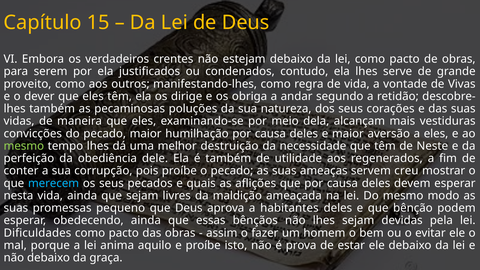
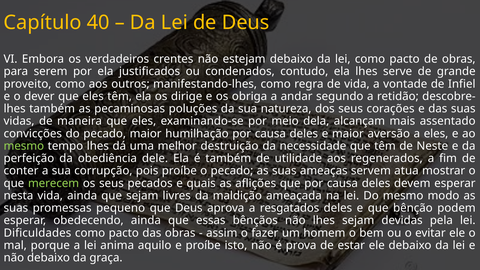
15: 15 -> 40
Vivas: Vivas -> Infiel
vestiduras: vestiduras -> assentado
creu: creu -> atua
merecem colour: light blue -> light green
habitantes: habitantes -> resgatados
